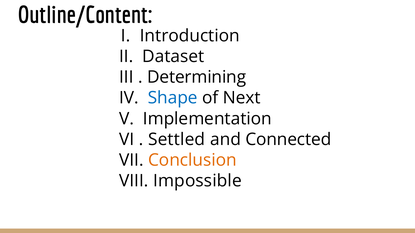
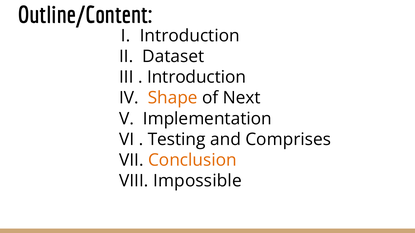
Determining at (197, 77): Determining -> Introduction
Shape colour: blue -> orange
Settled: Settled -> Testing
Connected: Connected -> Comprises
